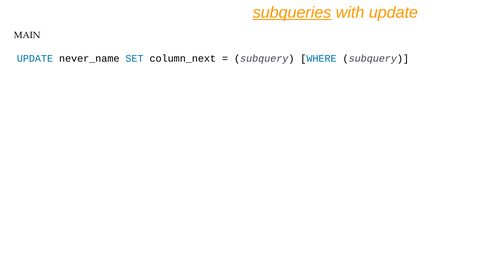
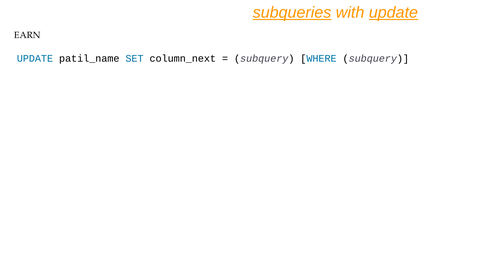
update at (393, 13) underline: none -> present
MAIN: MAIN -> EARN
never_name: never_name -> patil_name
